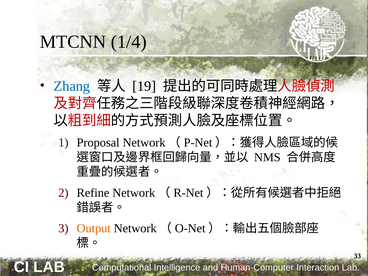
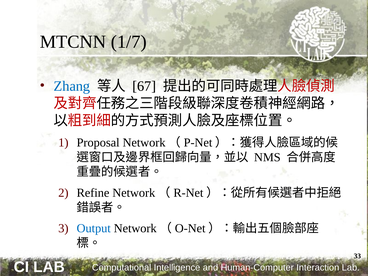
1/4: 1/4 -> 1/7
19: 19 -> 67
Output colour: orange -> blue
